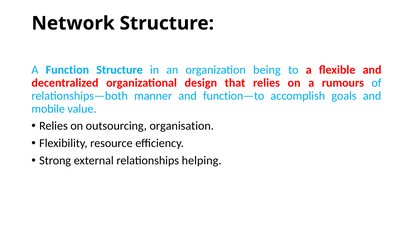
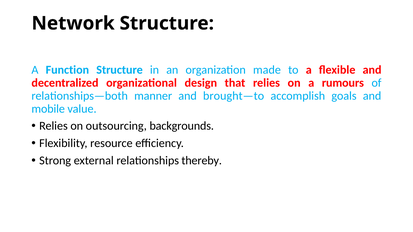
being: being -> made
function—to: function—to -> brought—to
organisation: organisation -> backgrounds
helping: helping -> thereby
